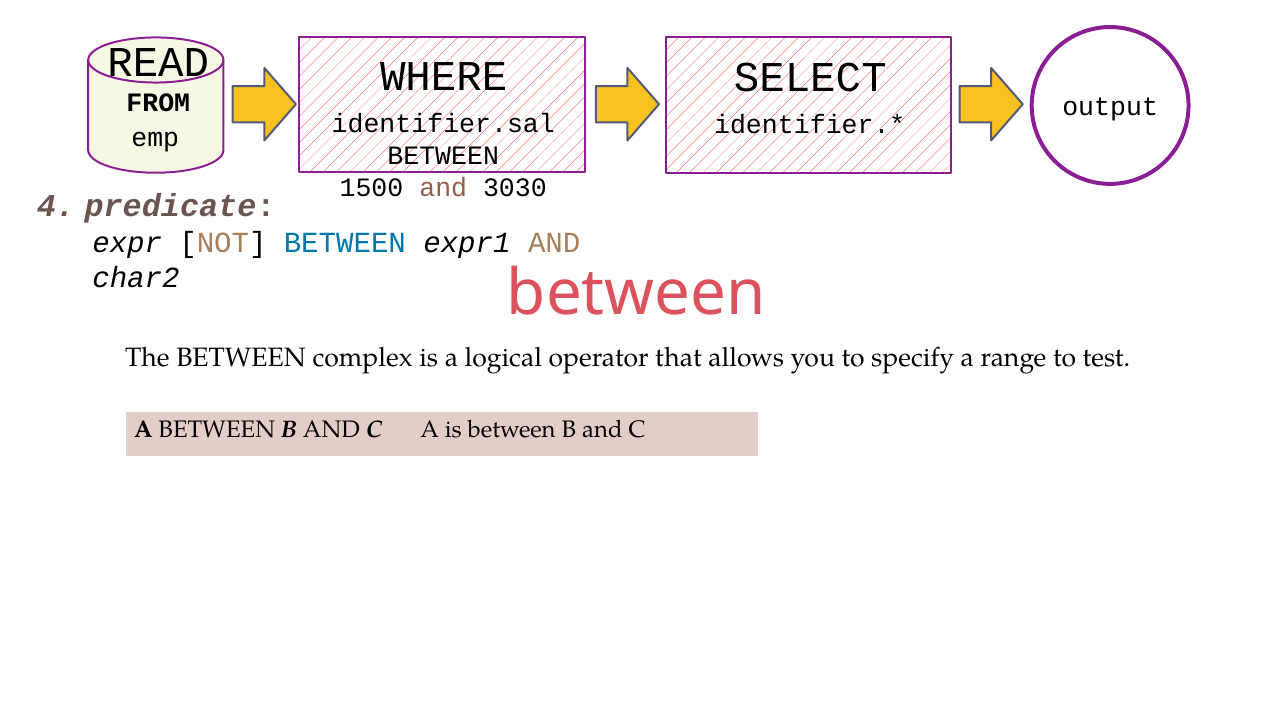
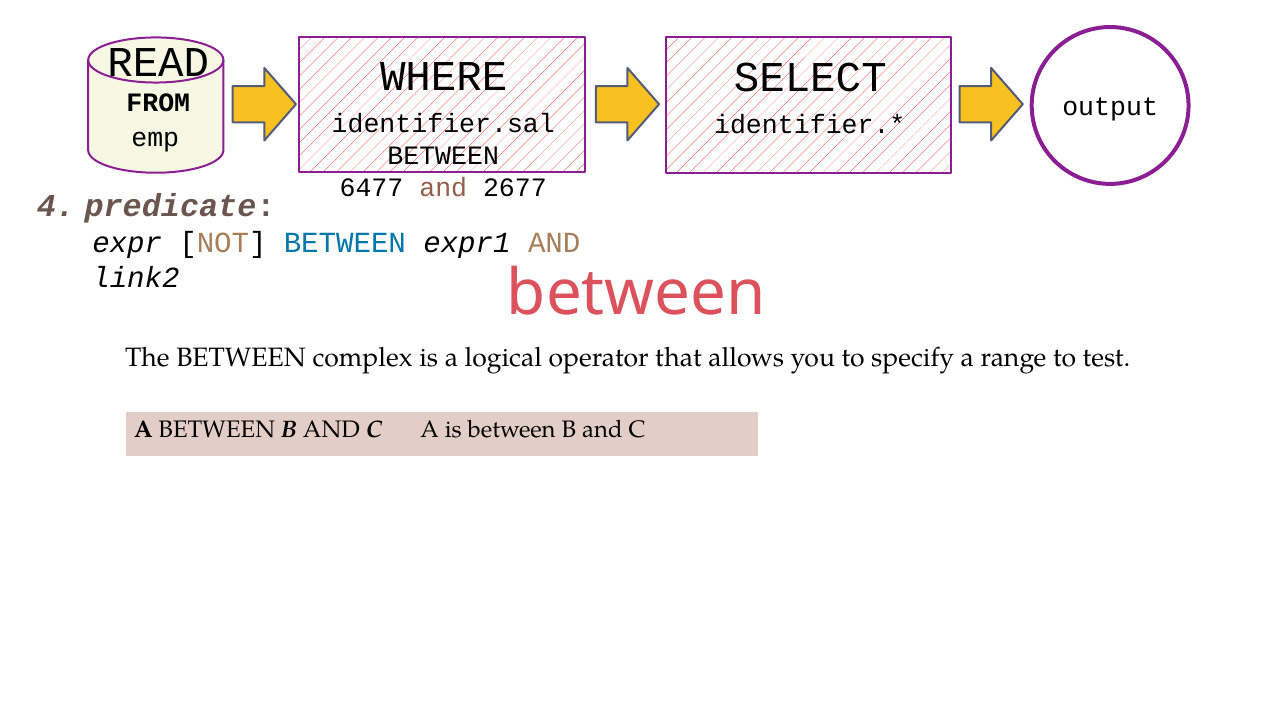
1500: 1500 -> 6477
3030: 3030 -> 2677
char2: char2 -> link2
